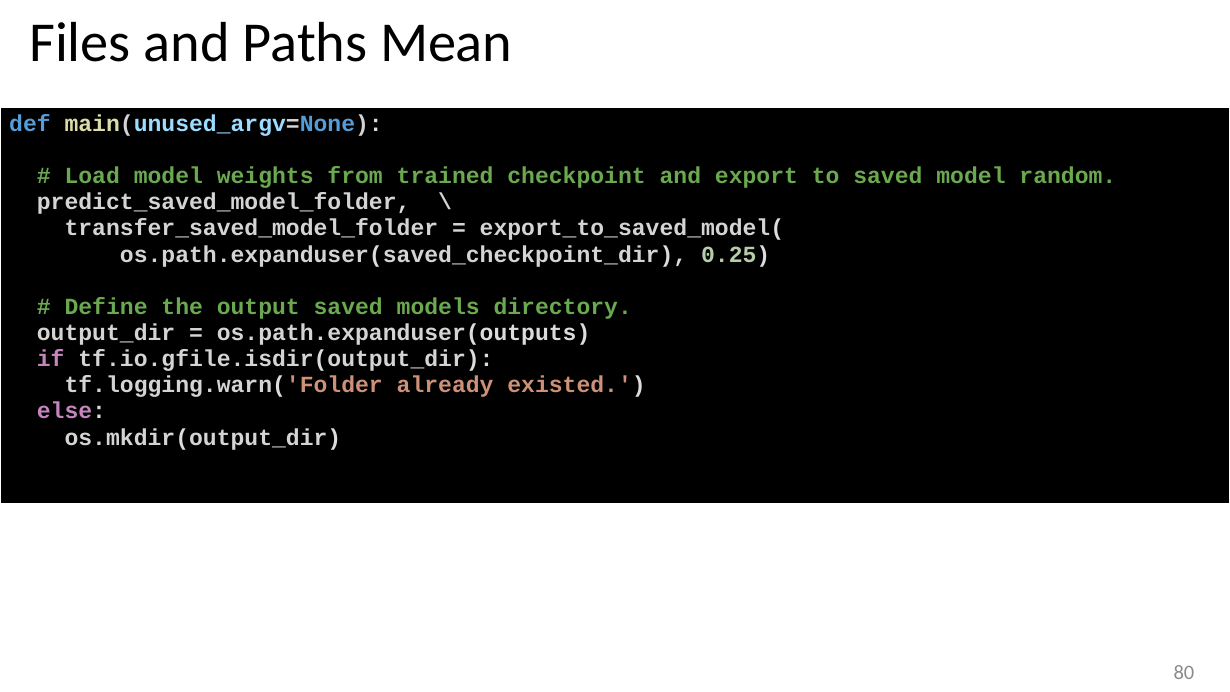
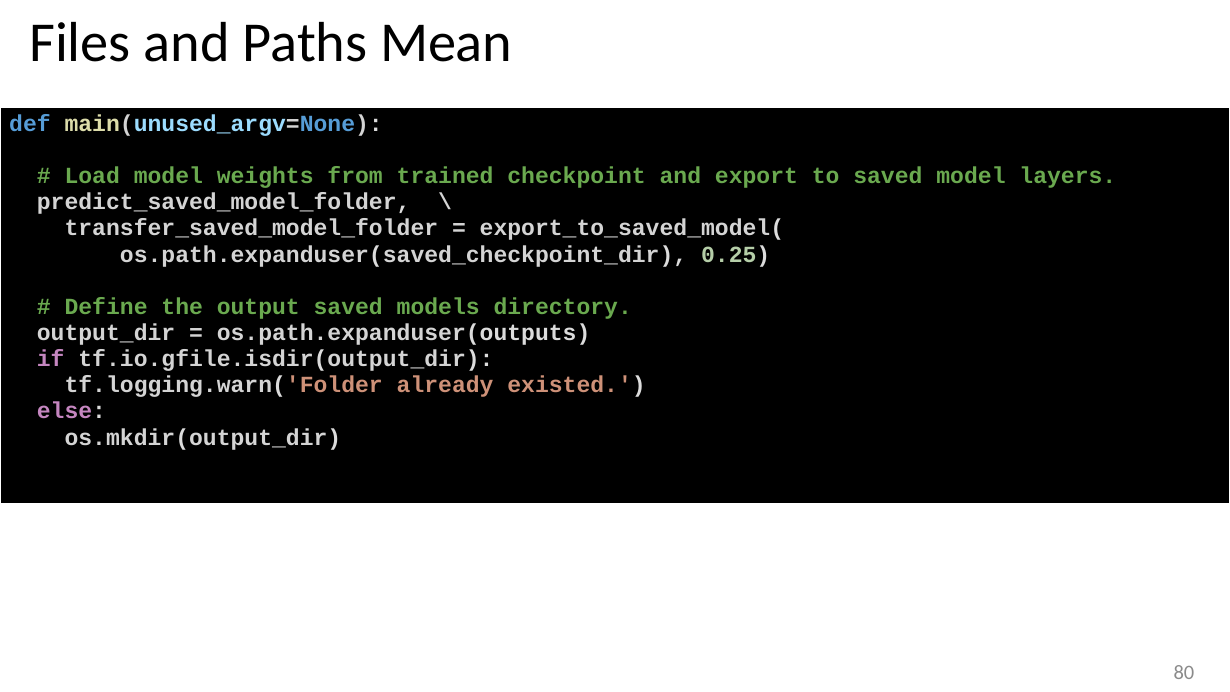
random: random -> layers
